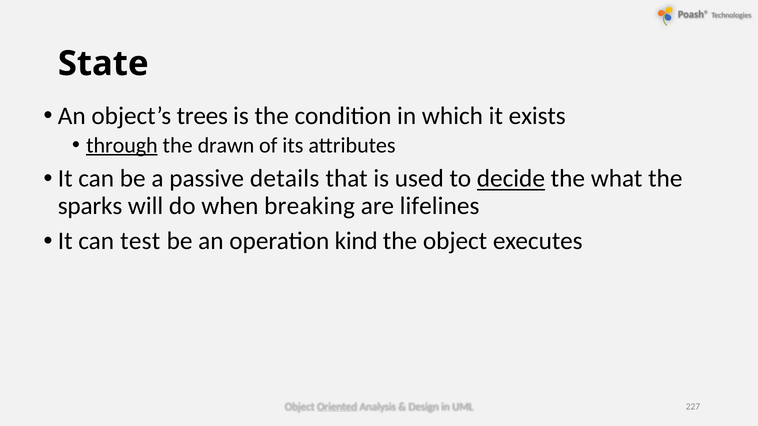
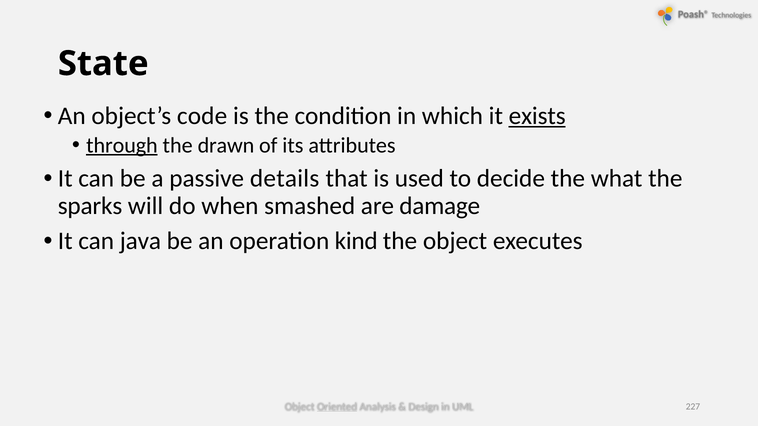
trees: trees -> code
exists underline: none -> present
decide underline: present -> none
breaking: breaking -> smashed
lifelines: lifelines -> damage
test: test -> java
